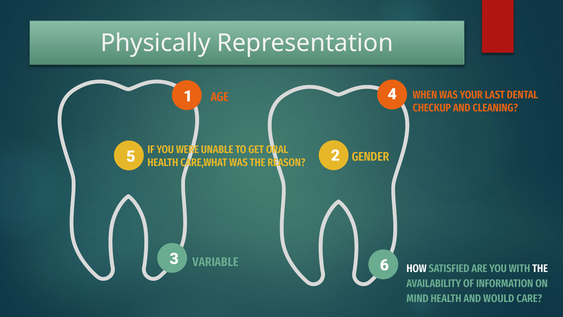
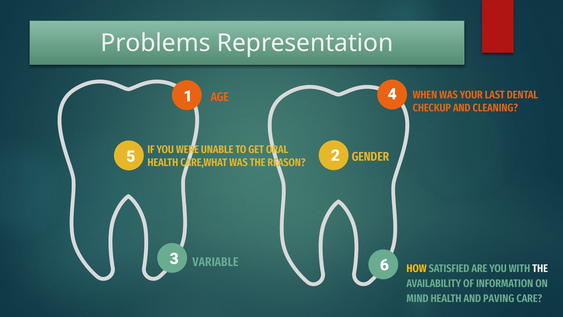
Physically: Physically -> Problems
HOW colour: white -> yellow
WOULD: WOULD -> PAVING
